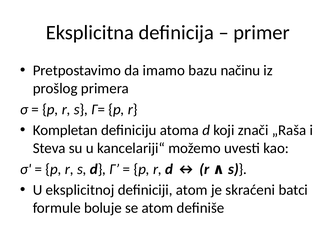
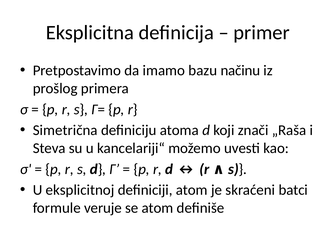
Kompletan: Kompletan -> Simetrična
boluje: boluje -> veruje
